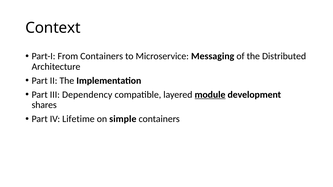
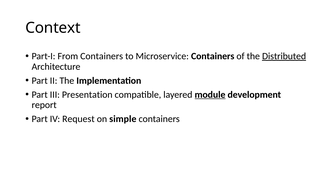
Microservice Messaging: Messaging -> Containers
Distributed underline: none -> present
Dependency: Dependency -> Presentation
shares: shares -> report
Lifetime: Lifetime -> Request
